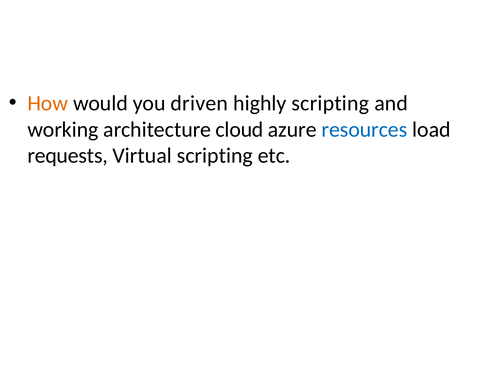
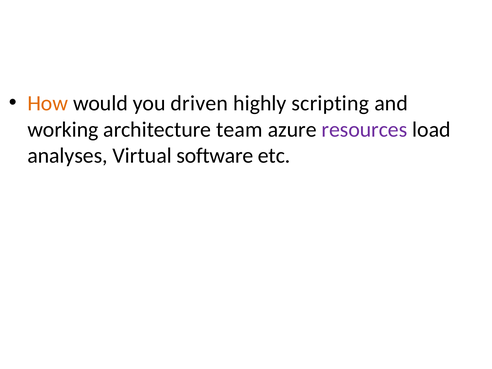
cloud: cloud -> team
resources colour: blue -> purple
requests: requests -> analyses
Virtual scripting: scripting -> software
